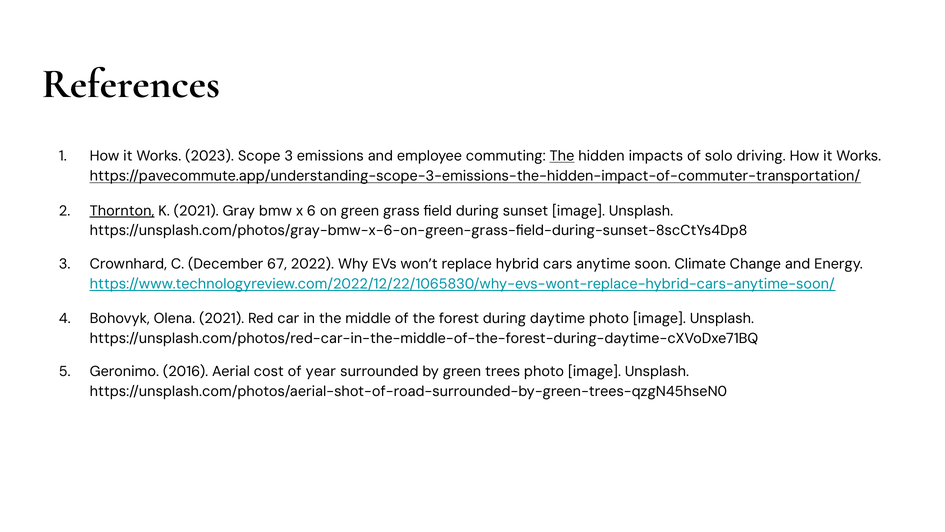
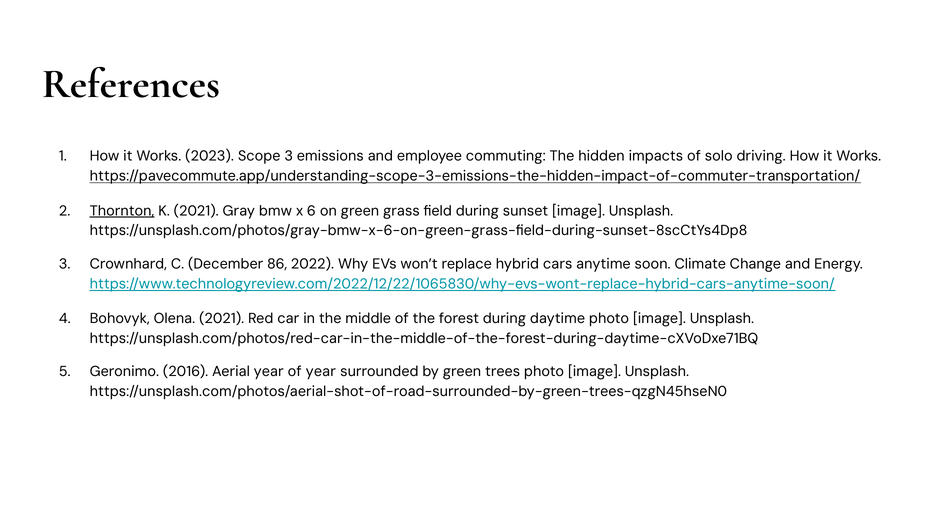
The at (562, 156) underline: present -> none
67: 67 -> 86
Aerial cost: cost -> year
